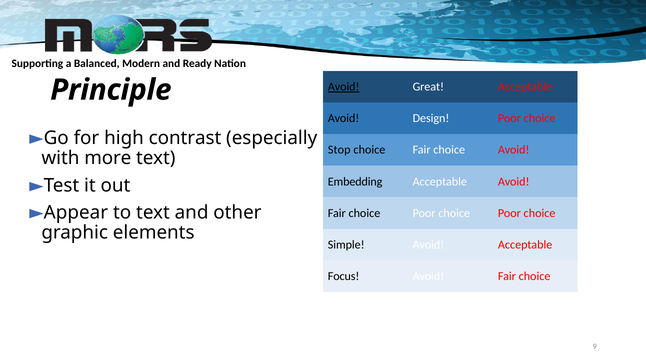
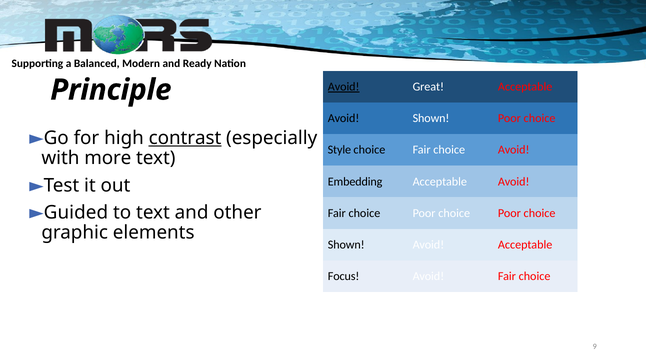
Avoid Design: Design -> Shown
contrast underline: none -> present
Stop: Stop -> Style
Appear: Appear -> Guided
Simple at (346, 245): Simple -> Shown
